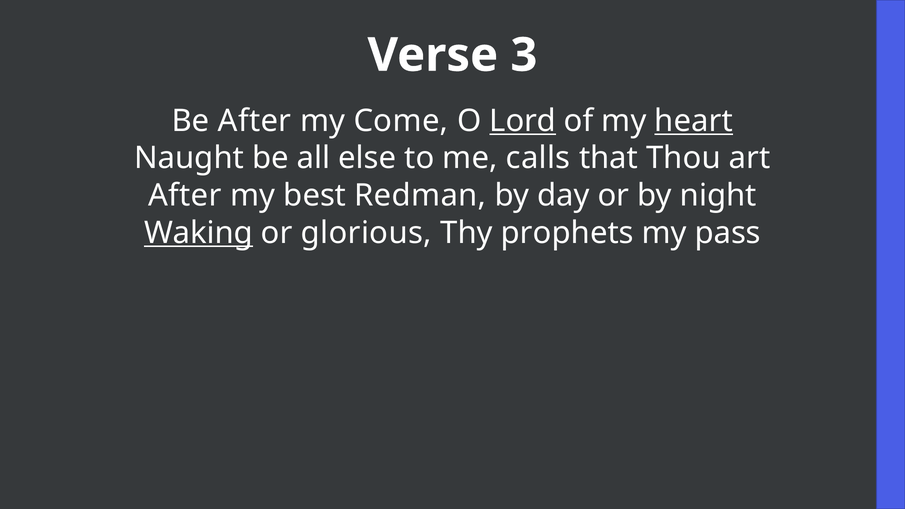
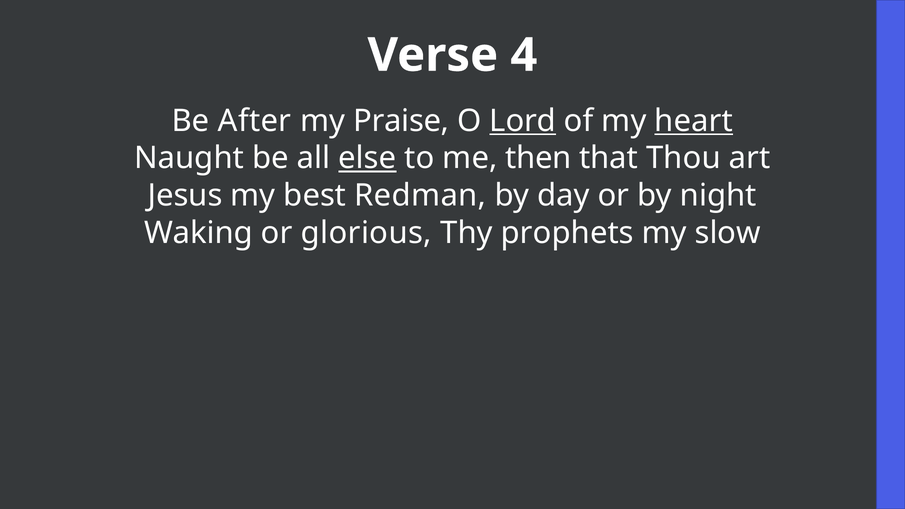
3: 3 -> 4
Come: Come -> Praise
else underline: none -> present
calls: calls -> then
After at (185, 196): After -> Jesus
Waking underline: present -> none
pass: pass -> slow
